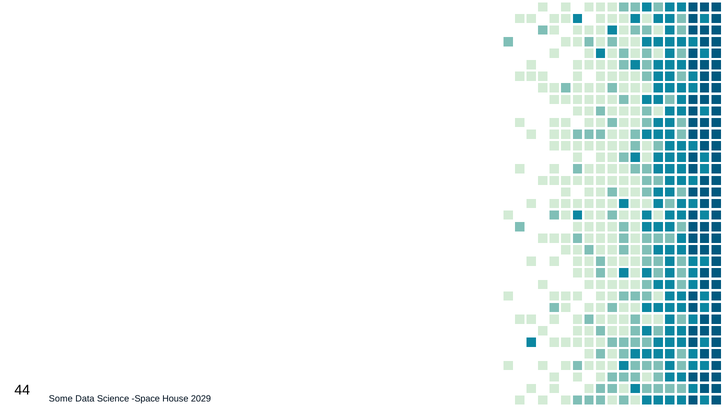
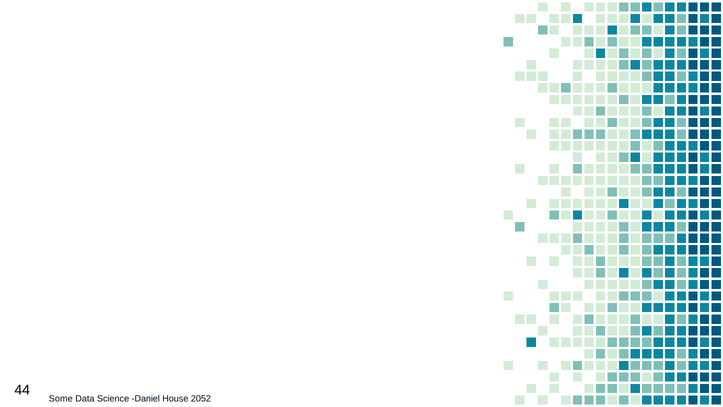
Space: Space -> Daniel
2029: 2029 -> 2052
